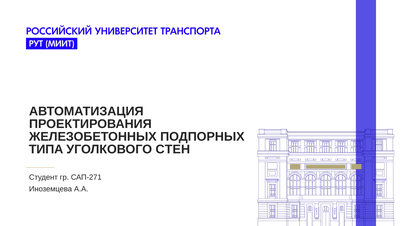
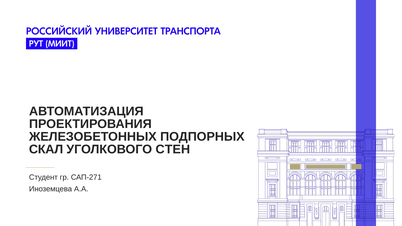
ТИПА: ТИПА -> СКАЛ
